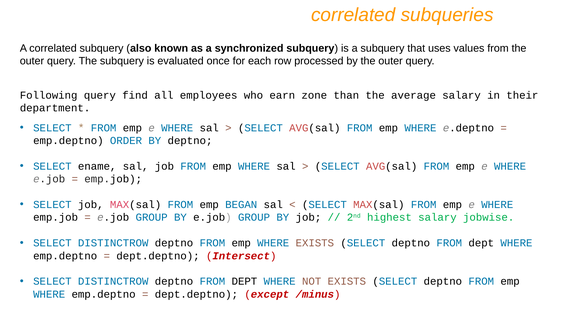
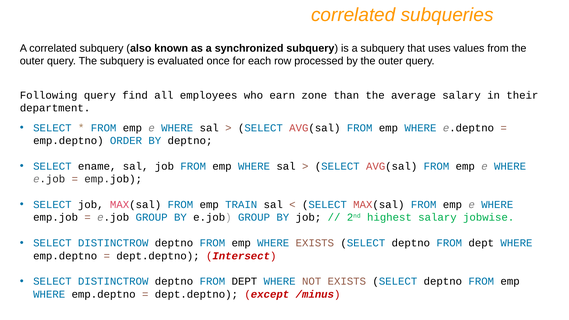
BEGAN: BEGAN -> TRAIN
